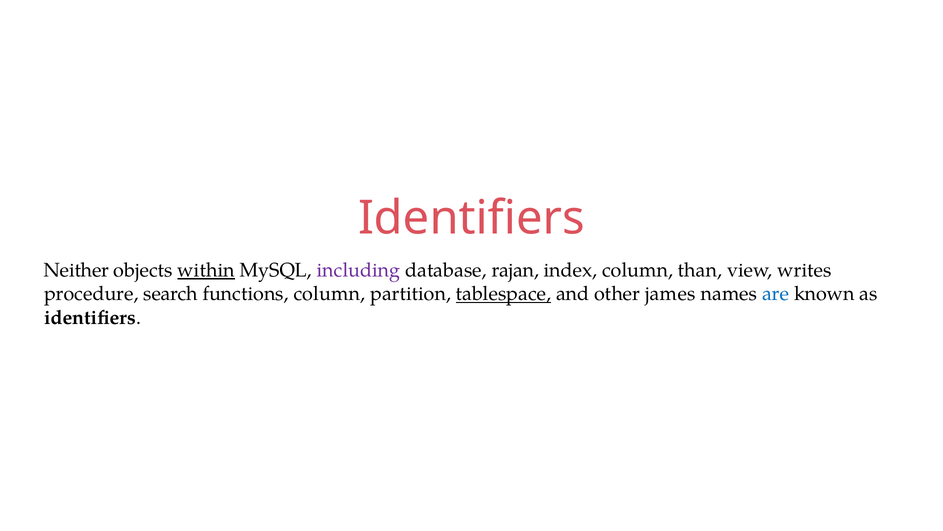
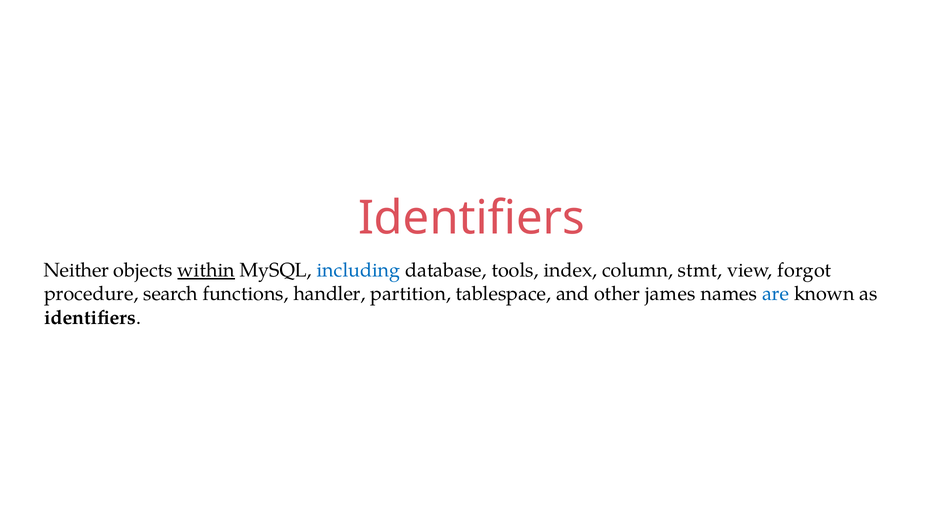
including colour: purple -> blue
rajan: rajan -> tools
than: than -> stmt
writes: writes -> forgot
functions column: column -> handler
tablespace underline: present -> none
